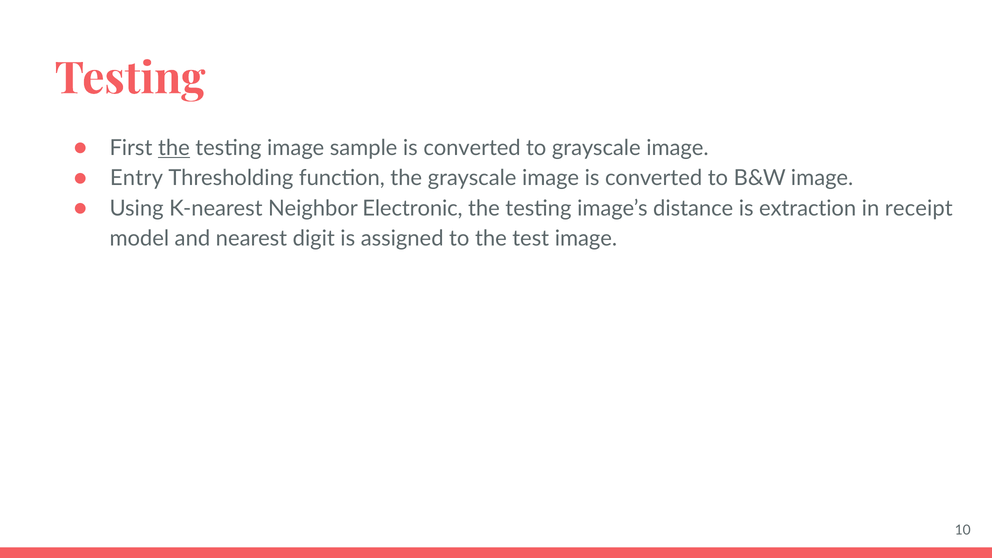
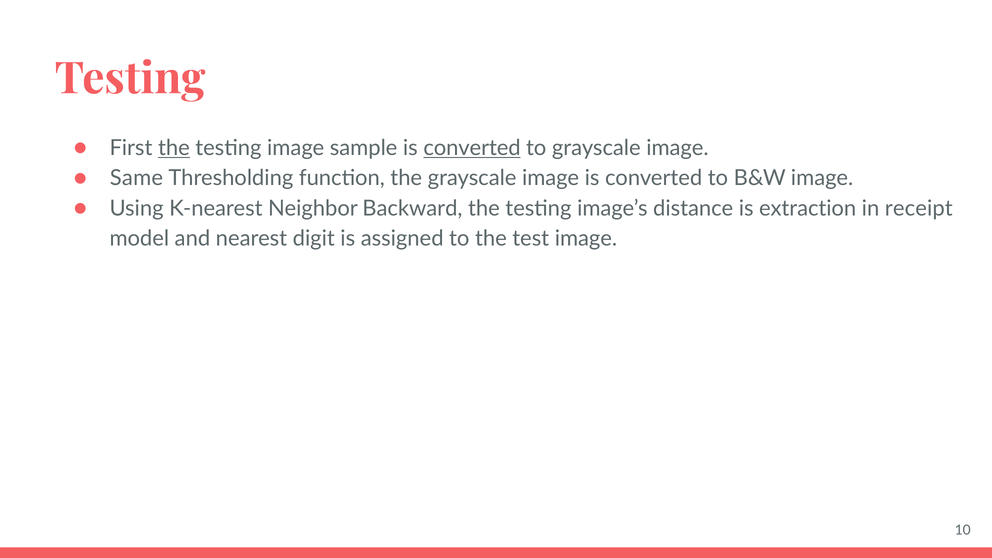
converted at (472, 148) underline: none -> present
Entry: Entry -> Same
Electronic: Electronic -> Backward
